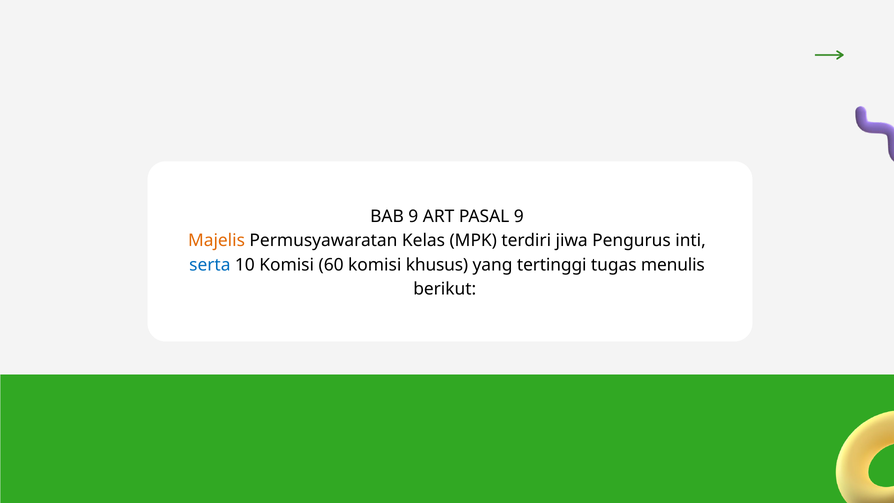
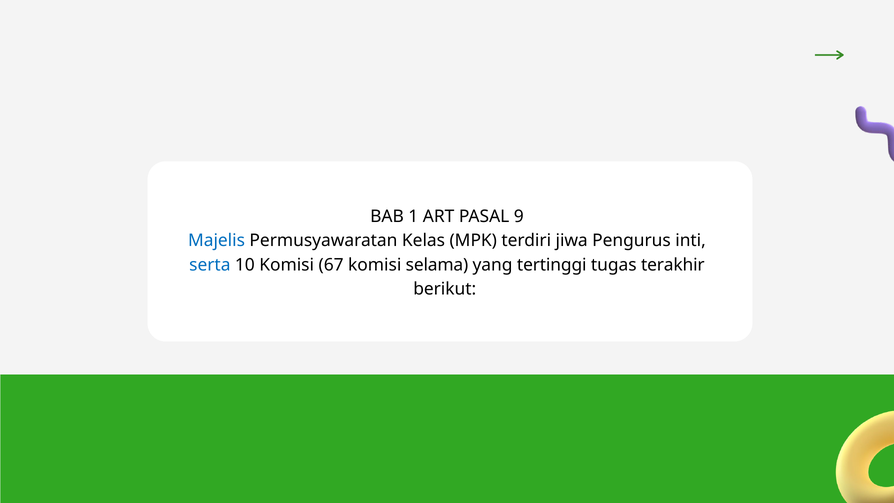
BAB 9: 9 -> 1
Majelis colour: orange -> blue
60: 60 -> 67
khusus: khusus -> selama
menulis: menulis -> terakhir
